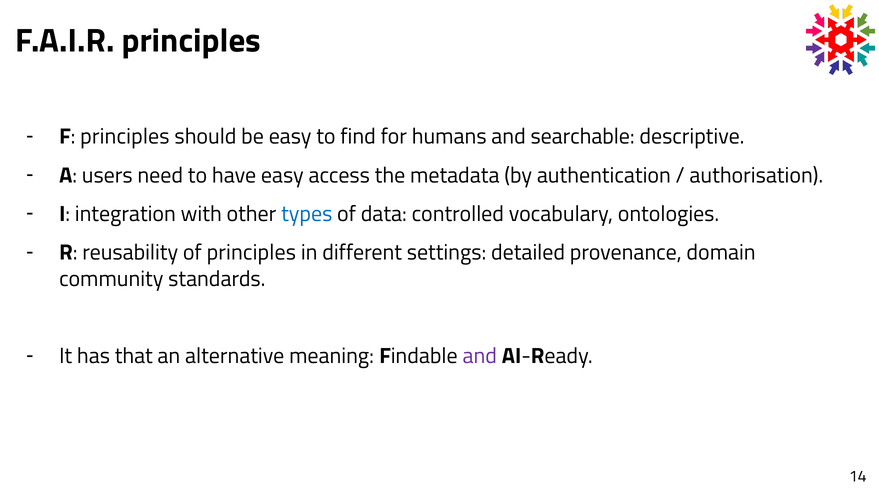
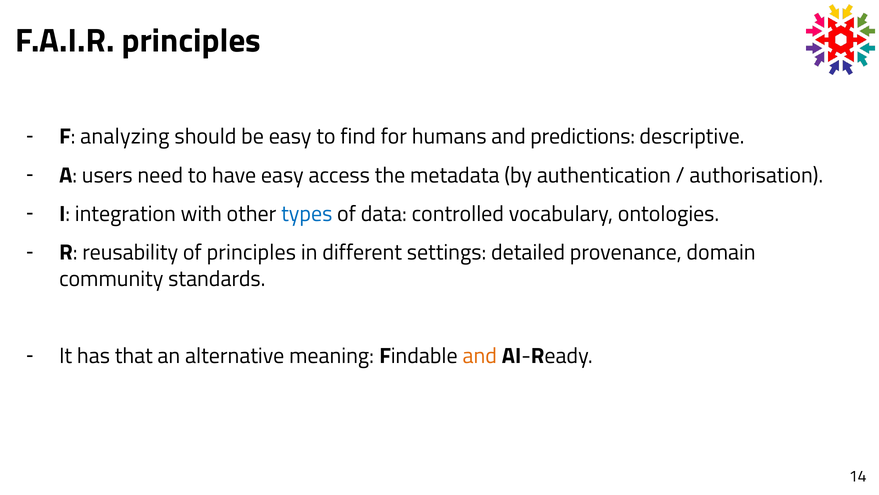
F principles: principles -> analyzing
searchable: searchable -> predictions
and at (480, 356) colour: purple -> orange
